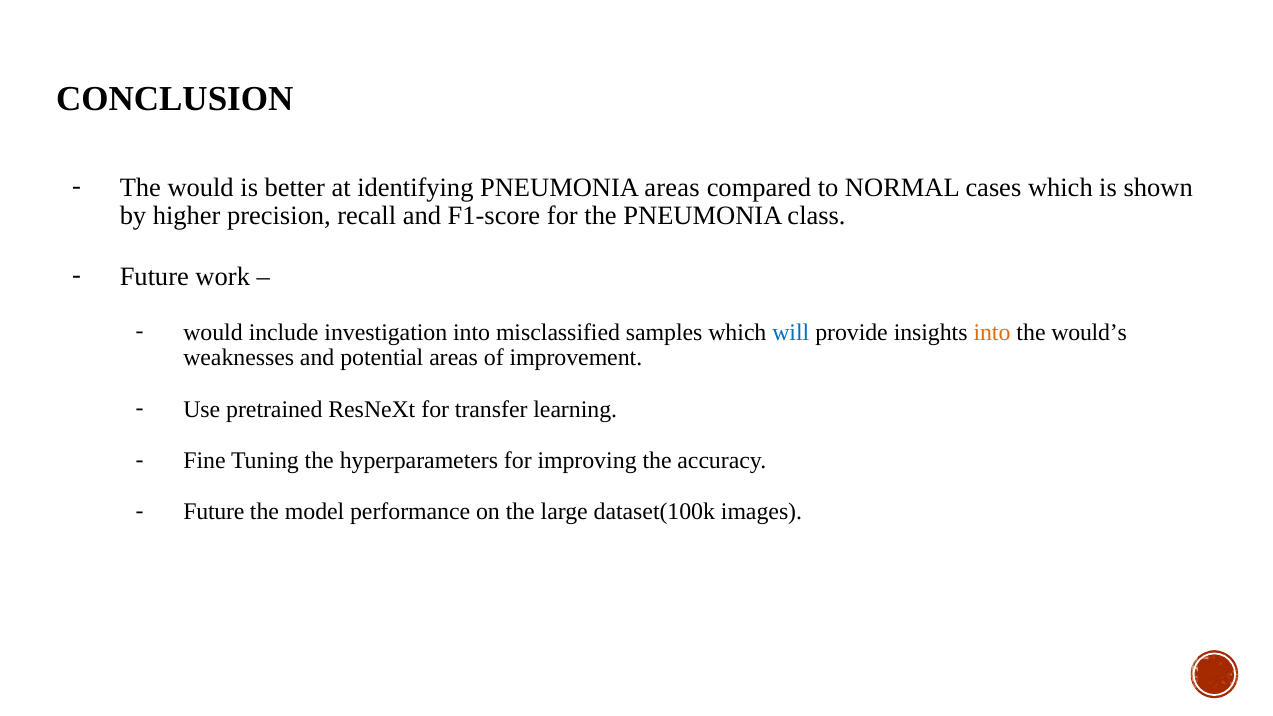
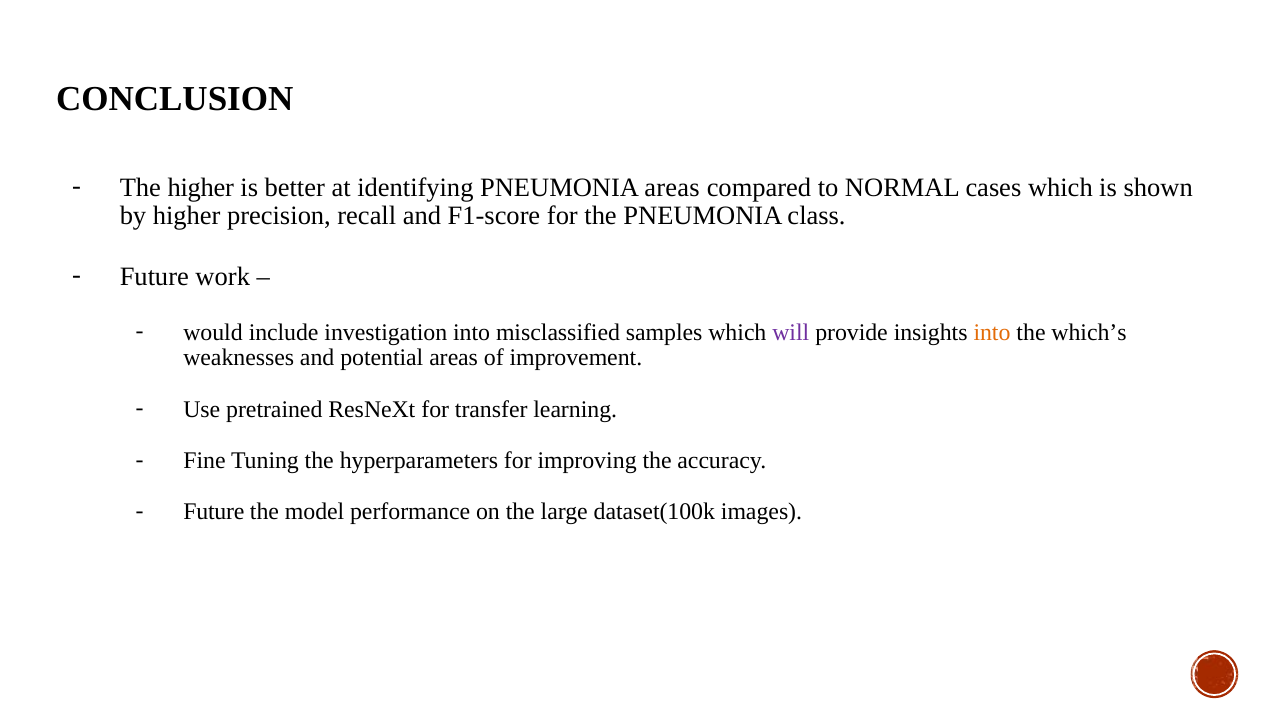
The would: would -> higher
will colour: blue -> purple
would’s: would’s -> which’s
